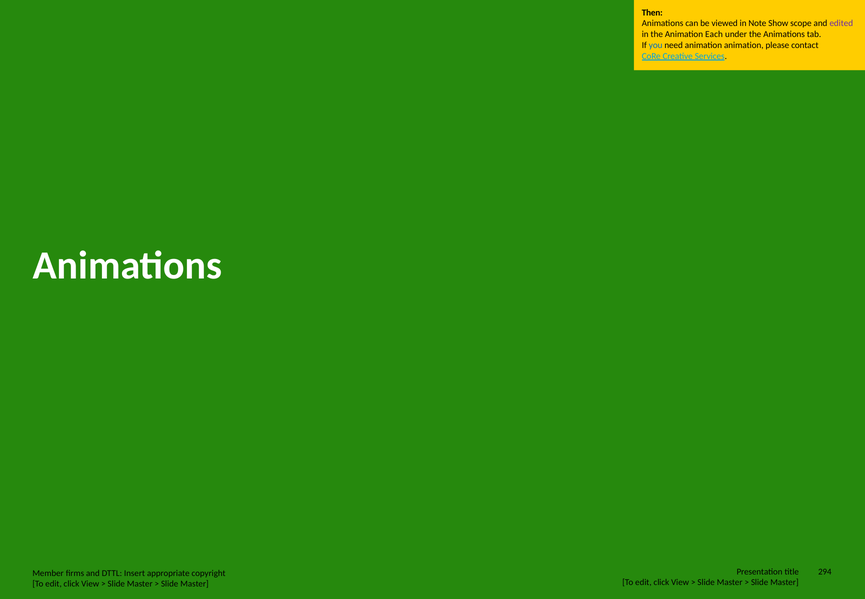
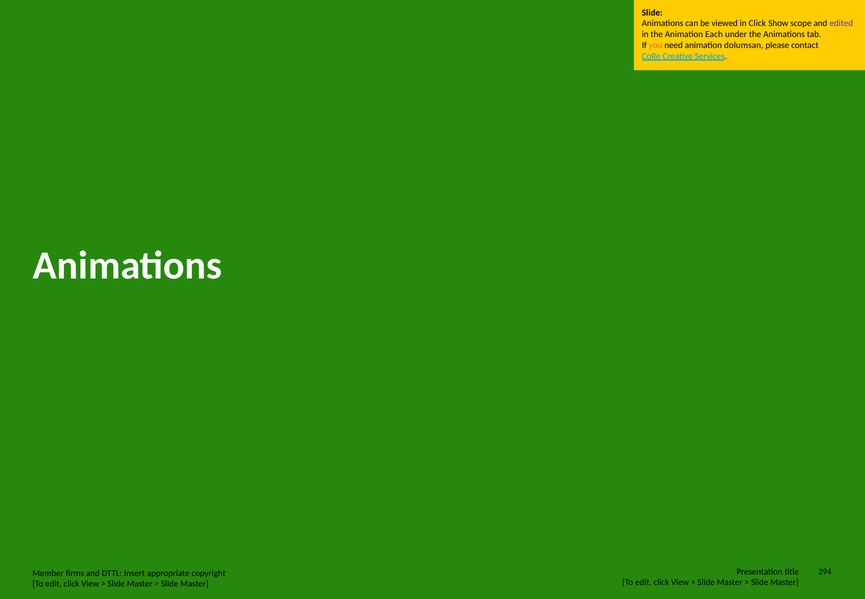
Then at (652, 12): Then -> Slide
in Note: Note -> Click
you colour: blue -> orange
animation animation: animation -> dolumsan
